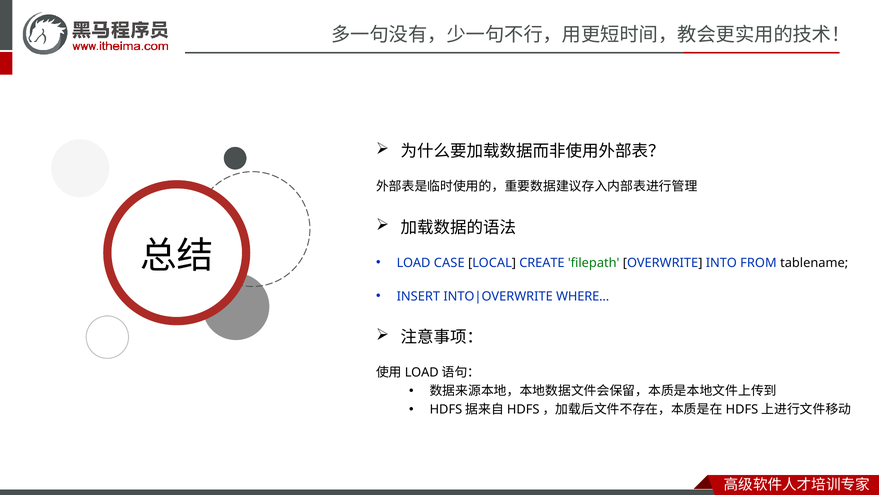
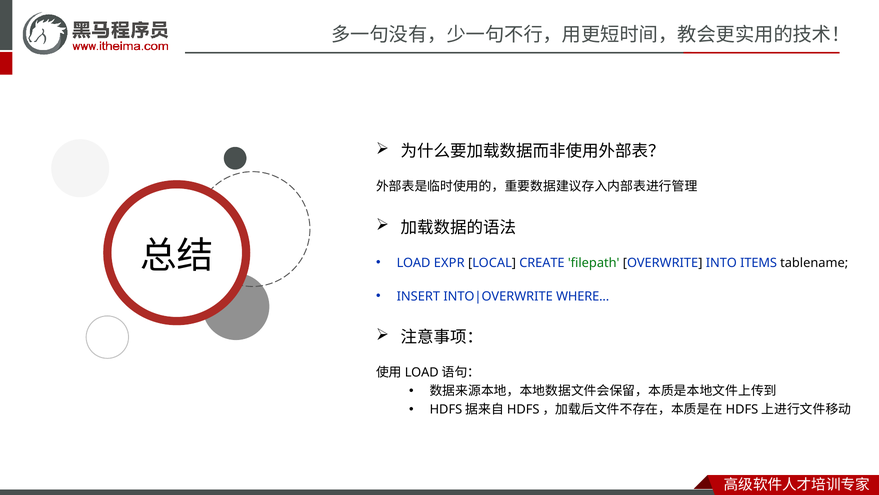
CASE: CASE -> EXPR
FROM: FROM -> ITEMS
